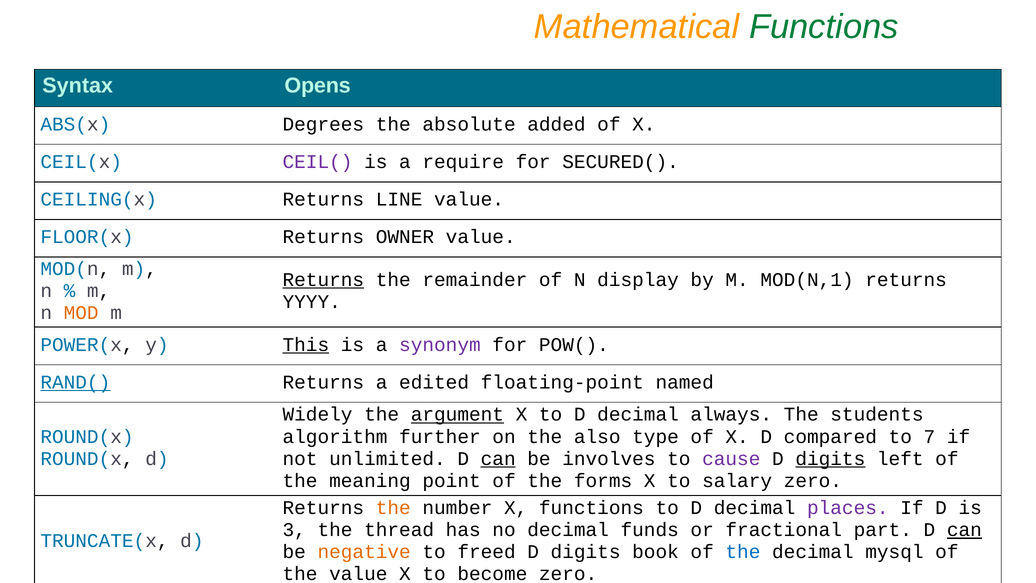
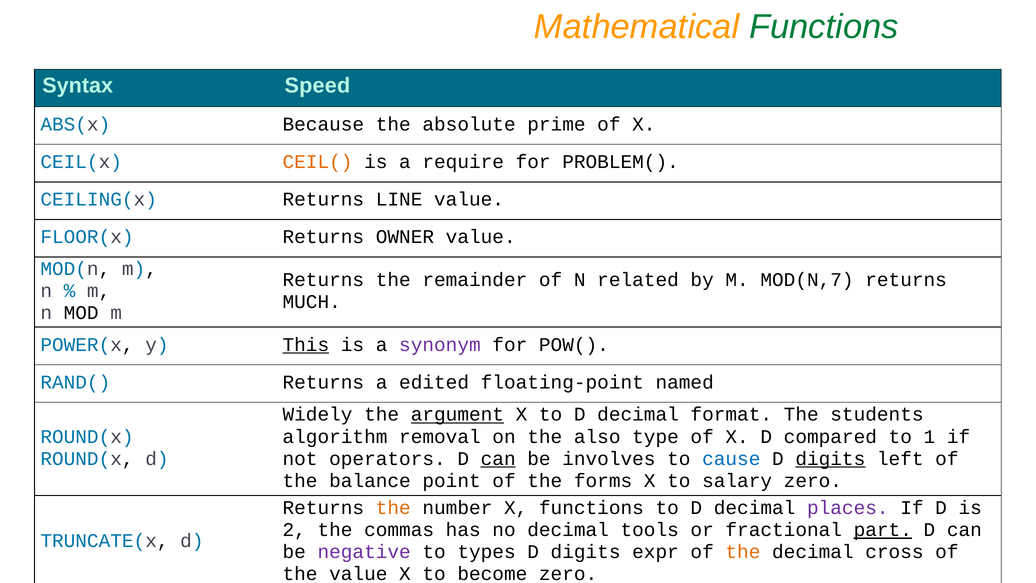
Opens: Opens -> Speed
Degrees: Degrees -> Because
added: added -> prime
CEIL( colour: purple -> orange
SECURED(: SECURED( -> PROBLEM(
Returns at (323, 280) underline: present -> none
display: display -> related
MOD(N,1: MOD(N,1 -> MOD(N,7
YYYY: YYYY -> MUCH
MOD colour: orange -> black
RAND( underline: present -> none
always: always -> format
further: further -> removal
7: 7 -> 1
unlimited: unlimited -> operators
cause colour: purple -> blue
meaning: meaning -> balance
3: 3 -> 2
thread: thread -> commas
funds: funds -> tools
part underline: none -> present
can at (964, 530) underline: present -> none
negative colour: orange -> purple
freed: freed -> types
book: book -> expr
the at (743, 552) colour: blue -> orange
mysql: mysql -> cross
